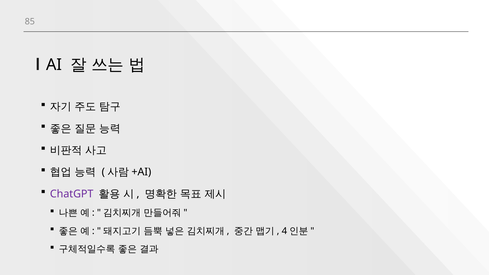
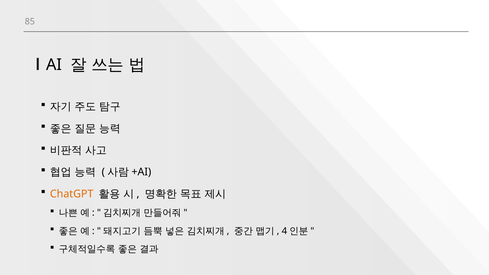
ChatGPT colour: purple -> orange
